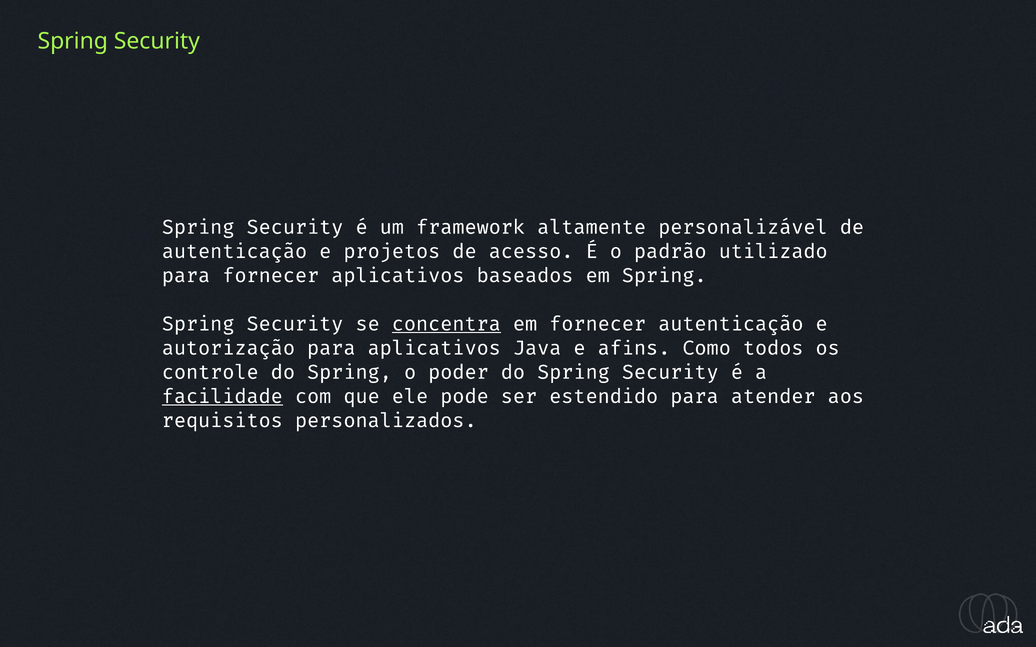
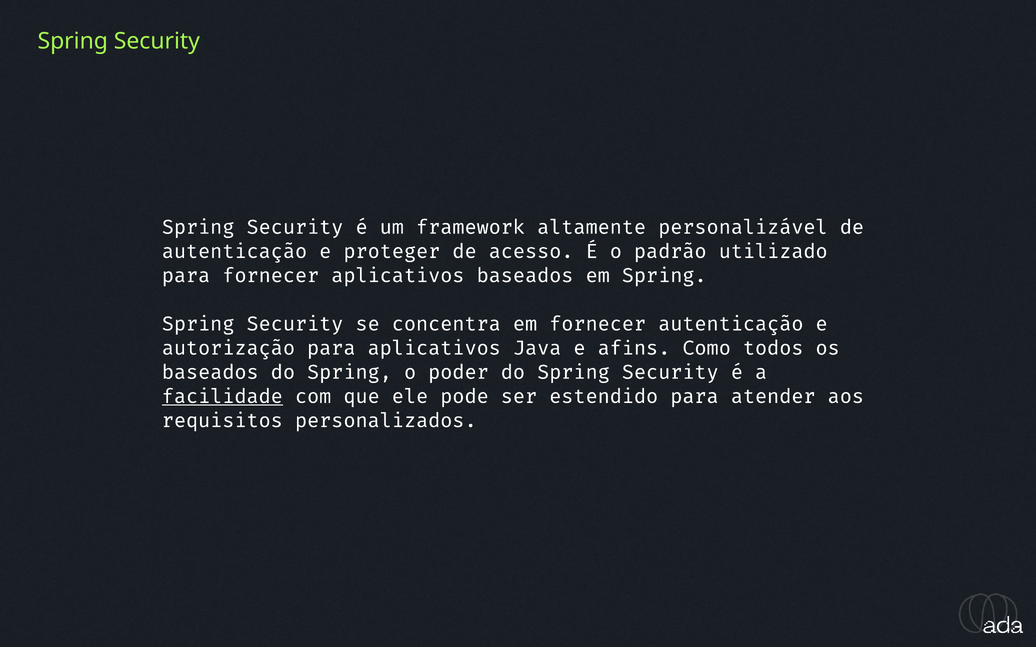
projetos: projetos -> proteger
concentra underline: present -> none
controle at (210, 372): controle -> baseados
